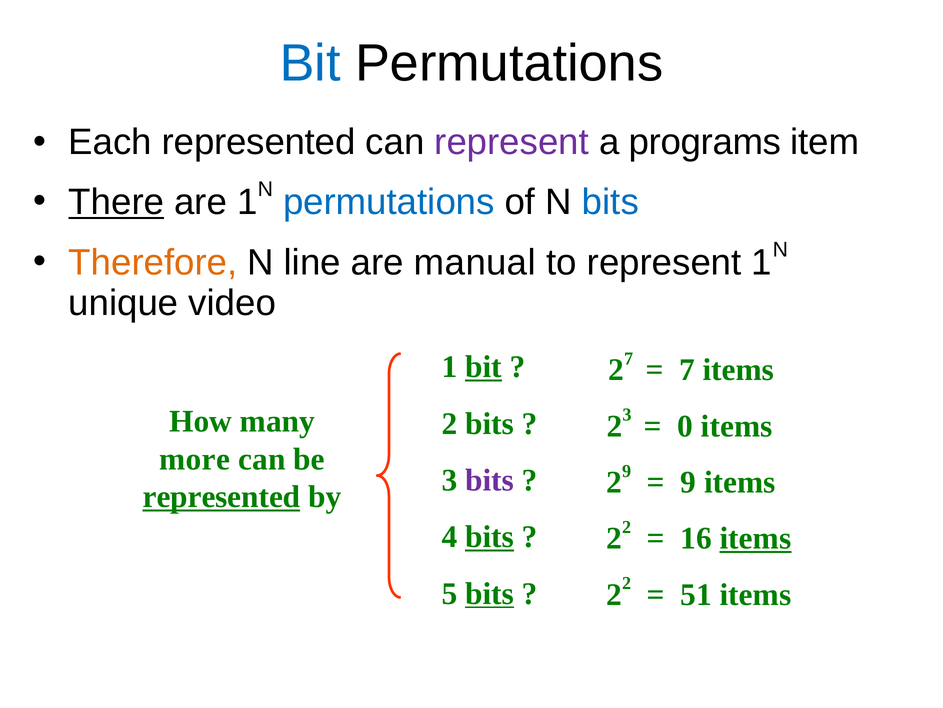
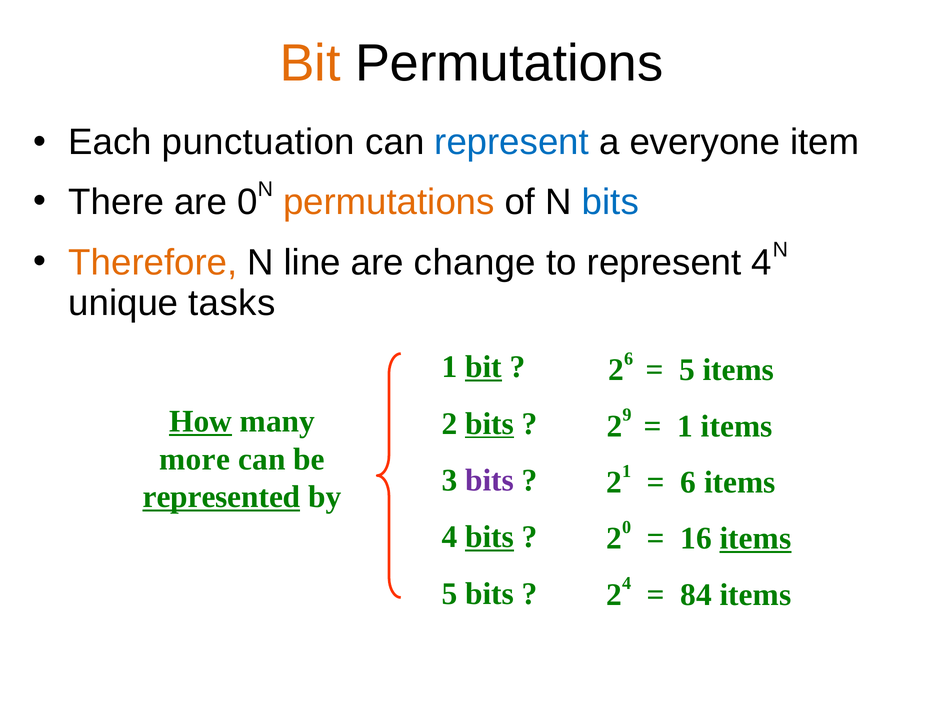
Bit at (310, 63) colour: blue -> orange
Each represented: represented -> punctuation
represent at (512, 142) colour: purple -> blue
programs: programs -> everyone
There underline: present -> none
are 1: 1 -> 0
permutations at (389, 202) colour: blue -> orange
manual: manual -> change
represent 1: 1 -> 4
video: video -> tasks
2 7: 7 -> 6
7 at (687, 370): 7 -> 5
How underline: none -> present
bits at (490, 423) underline: none -> present
2 3: 3 -> 9
0 at (685, 426): 0 -> 1
2 9: 9 -> 1
9 at (688, 482): 9 -> 6
2 at (627, 526): 2 -> 0
bits at (490, 593) underline: present -> none
2 at (627, 583): 2 -> 4
51: 51 -> 84
